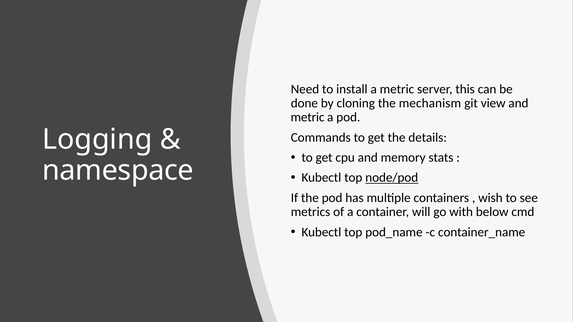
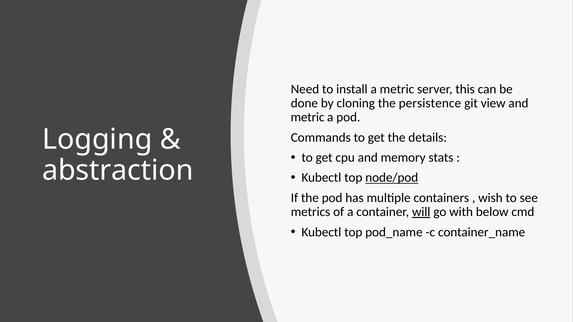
mechanism: mechanism -> persistence
namespace: namespace -> abstraction
will underline: none -> present
